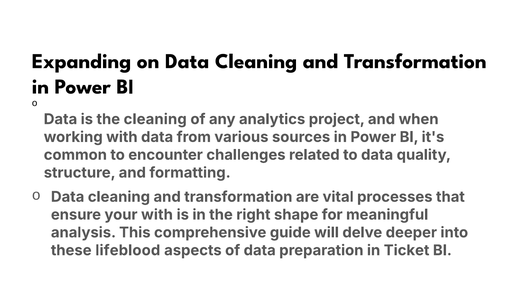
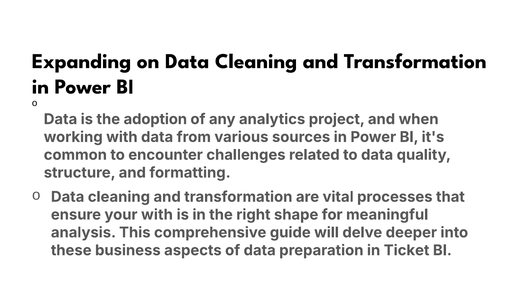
the cleaning: cleaning -> adoption
lifeblood: lifeblood -> business
